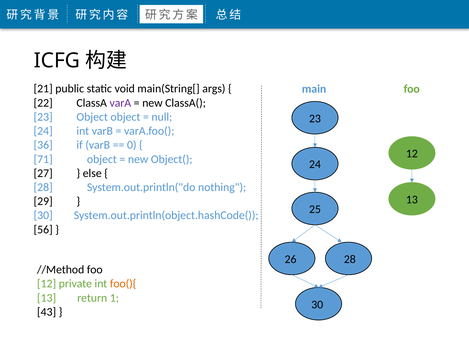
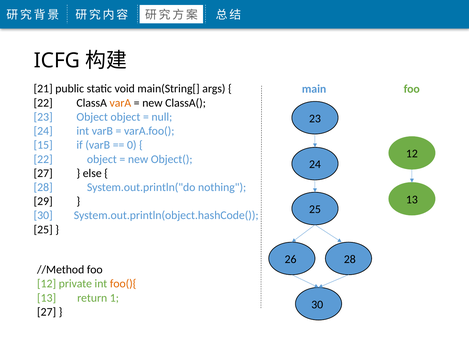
varA colour: purple -> orange
36: 36 -> 15
71 at (43, 159): 71 -> 22
56 at (43, 229): 56 -> 25
43 at (47, 312): 43 -> 27
